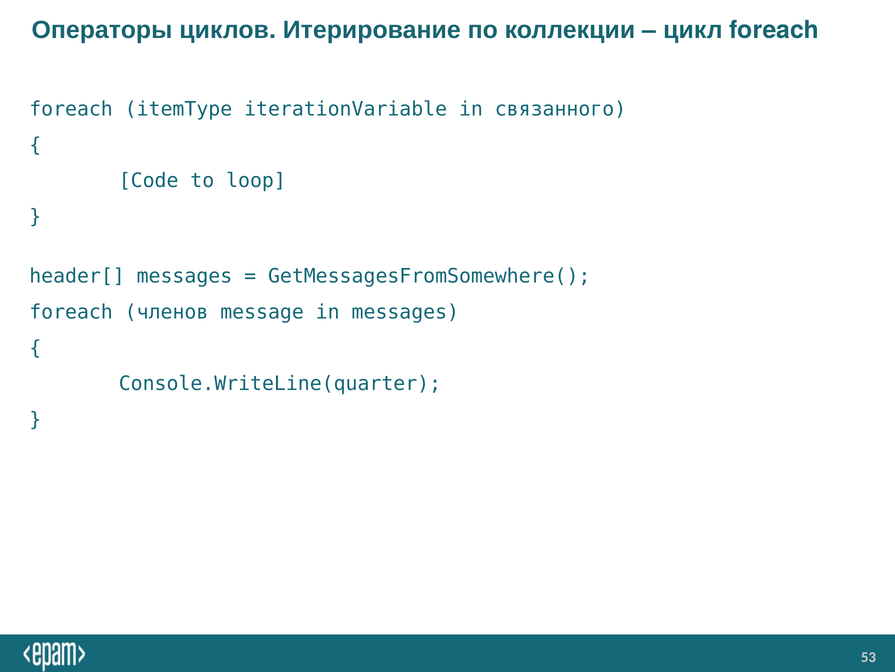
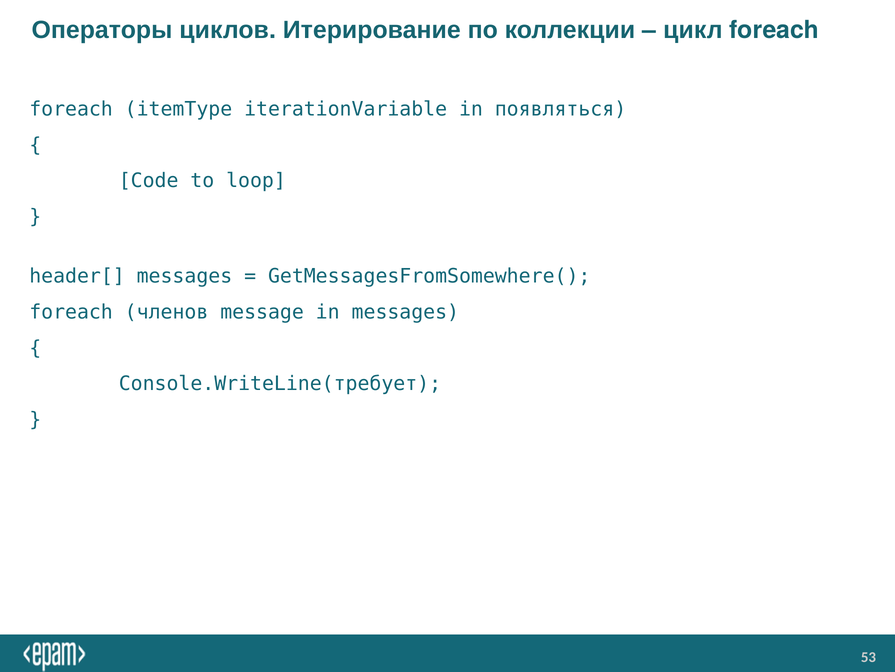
связанного: связанного -> появляться
Console.WriteLine(quarter: Console.WriteLine(quarter -> Console.WriteLine(требует
